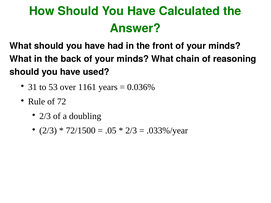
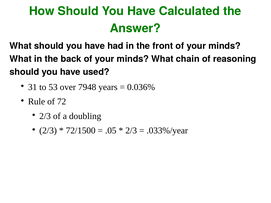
1161: 1161 -> 7948
